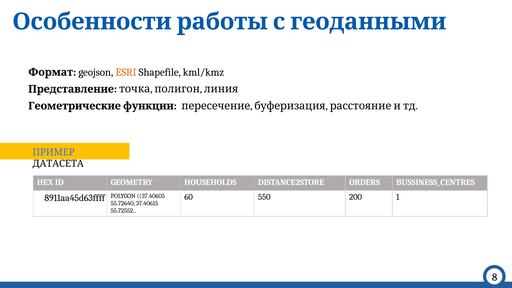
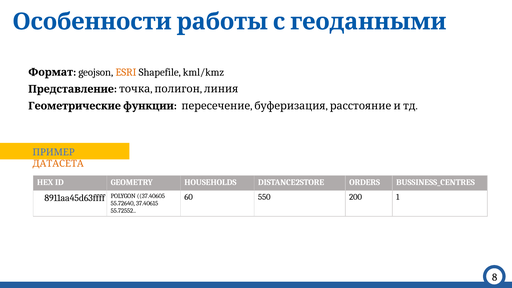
ДАТАСЕТА colour: black -> orange
